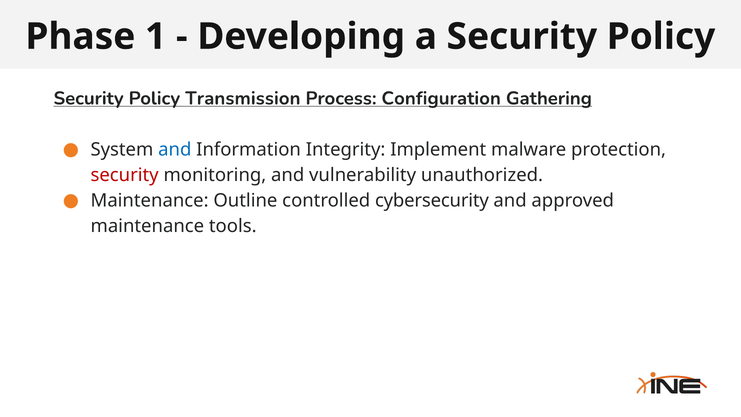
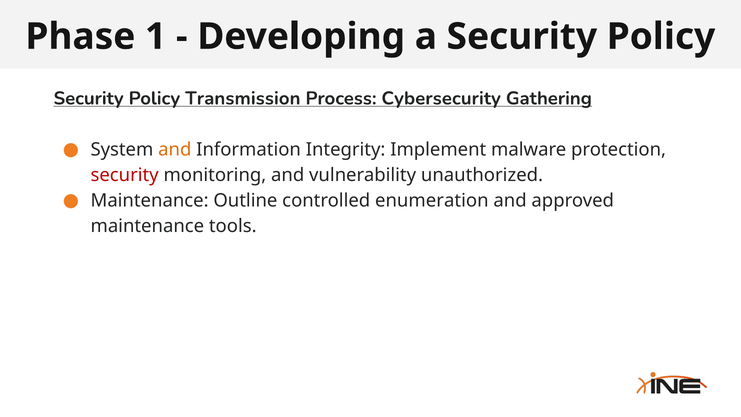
Configuration: Configuration -> Cybersecurity
and at (175, 149) colour: blue -> orange
cybersecurity: cybersecurity -> enumeration
